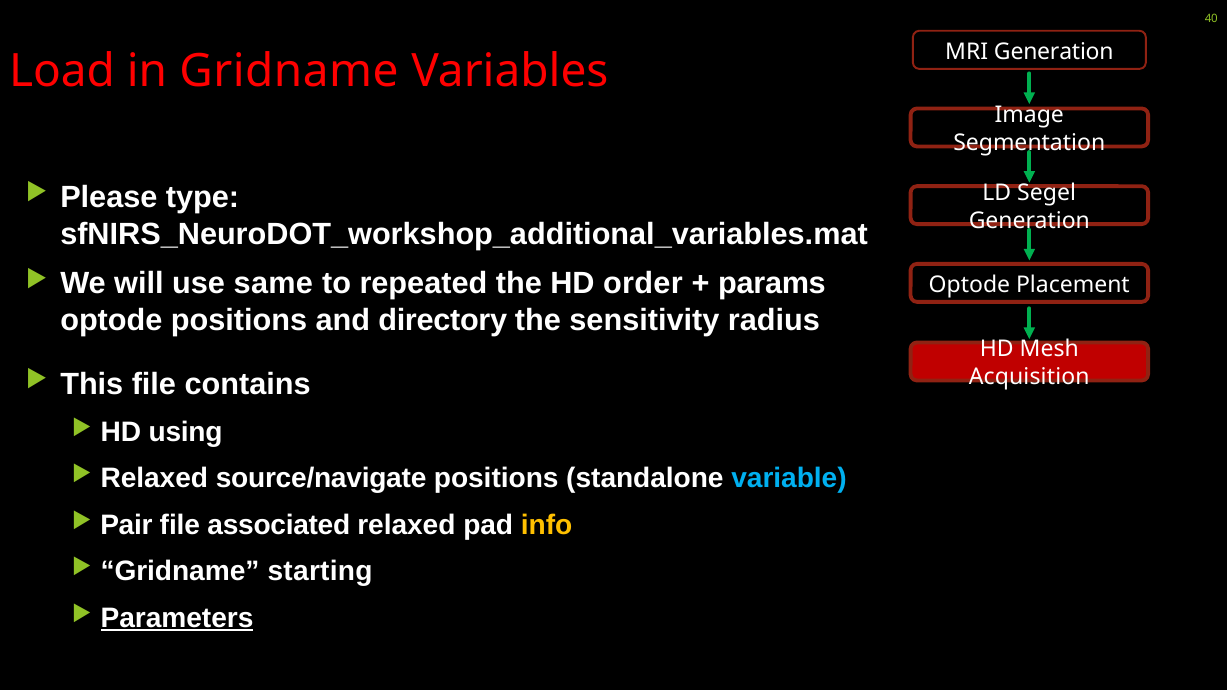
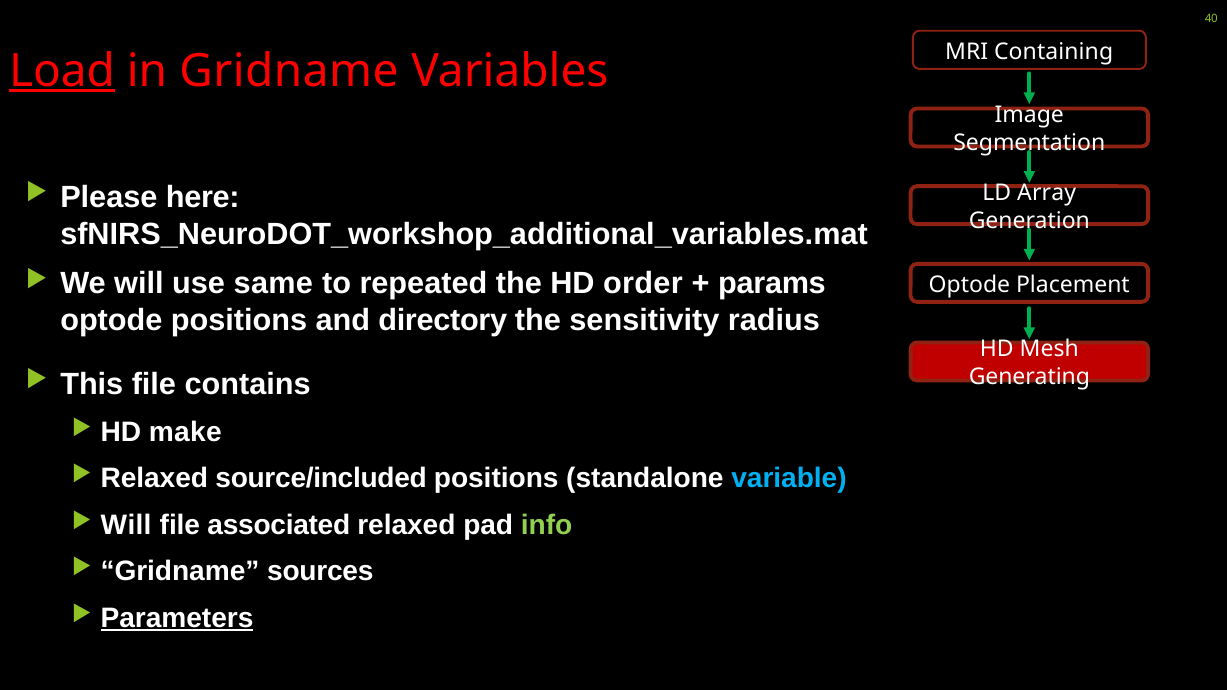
MRI Generation: Generation -> Containing
Load underline: none -> present
type: type -> here
Segel: Segel -> Array
Acquisition: Acquisition -> Generating
using: using -> make
source/navigate: source/navigate -> source/included
Pair at (126, 525): Pair -> Will
info colour: yellow -> light green
starting: starting -> sources
